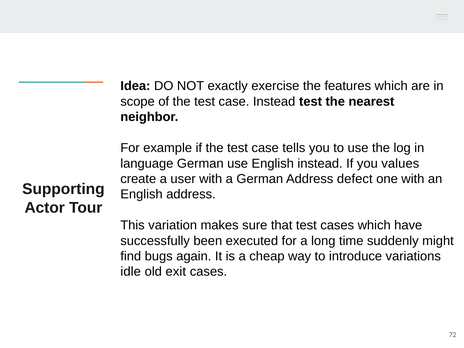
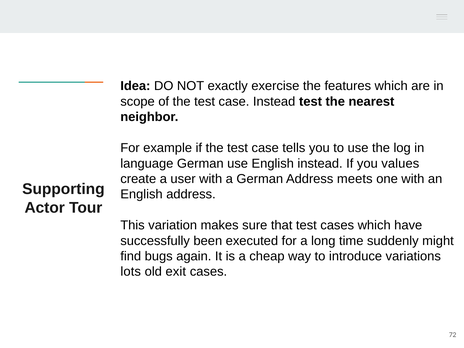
defect: defect -> meets
idle: idle -> lots
